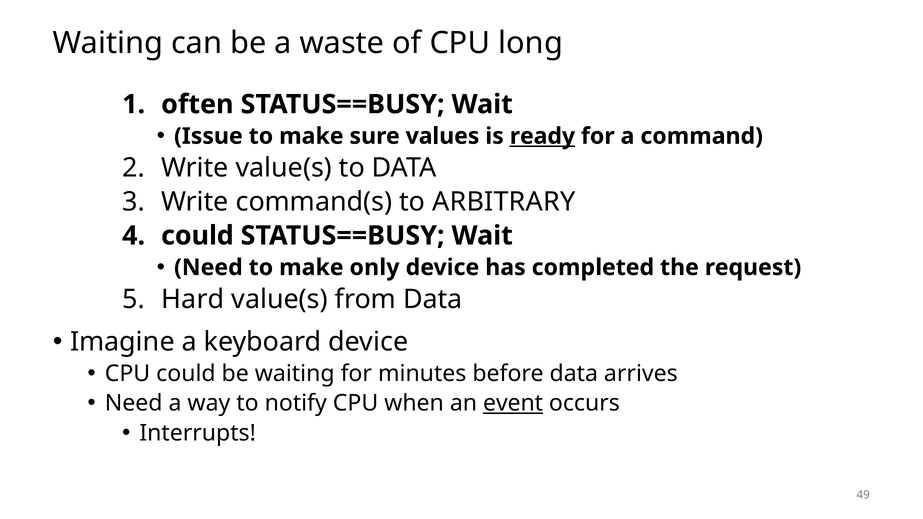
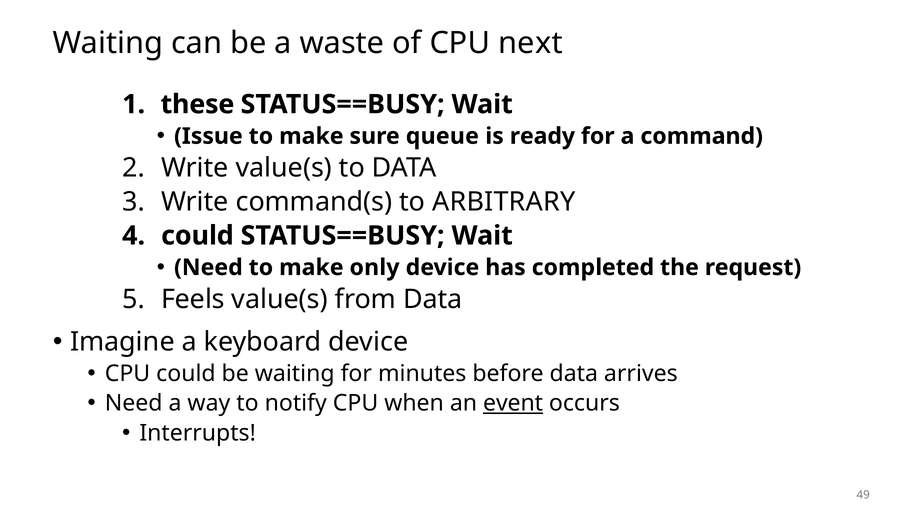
long: long -> next
often: often -> these
values: values -> queue
ready underline: present -> none
Hard: Hard -> Feels
